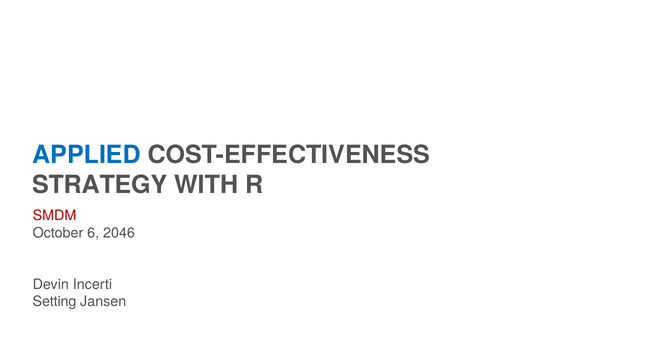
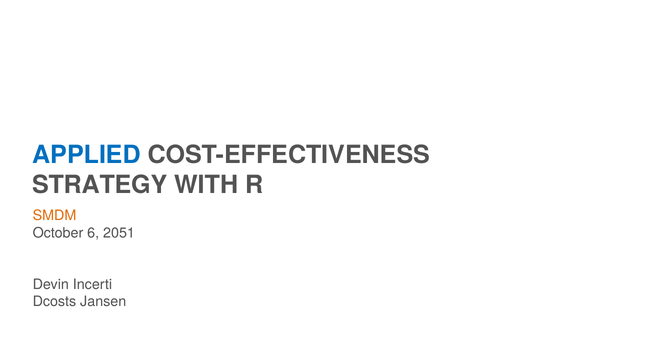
SMDM colour: red -> orange
2046: 2046 -> 2051
Setting: Setting -> Dcosts
